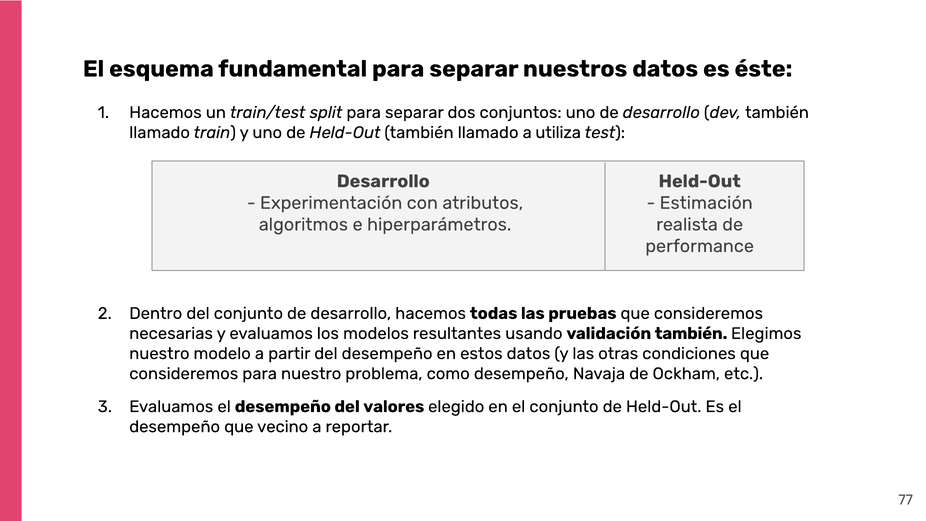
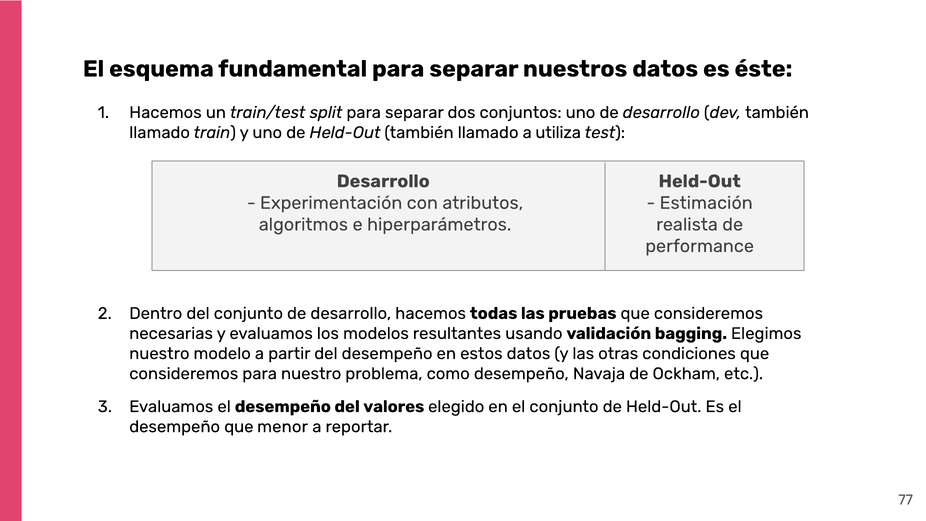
validación también: también -> bagging
vecino: vecino -> menor
